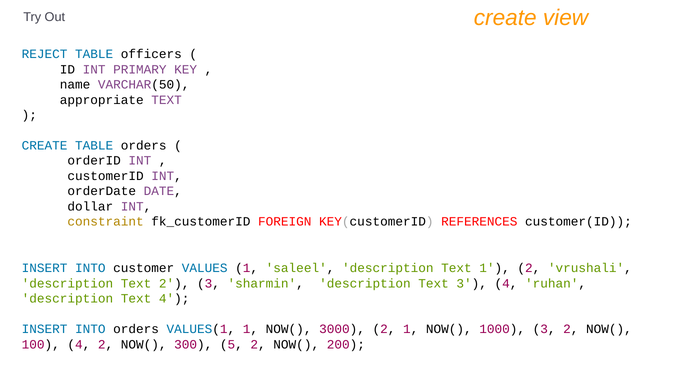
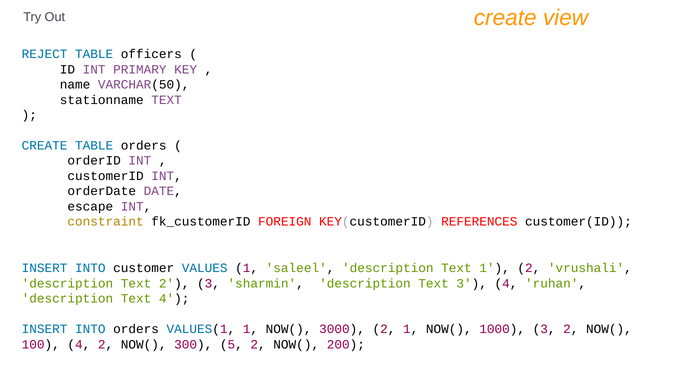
appropriate: appropriate -> stationname
dollar: dollar -> escape
